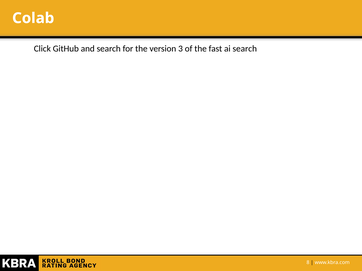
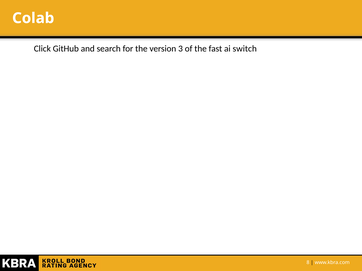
ai search: search -> switch
